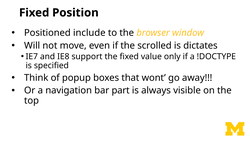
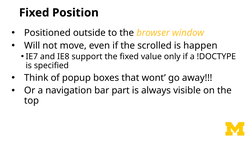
include: include -> outside
dictates: dictates -> happen
